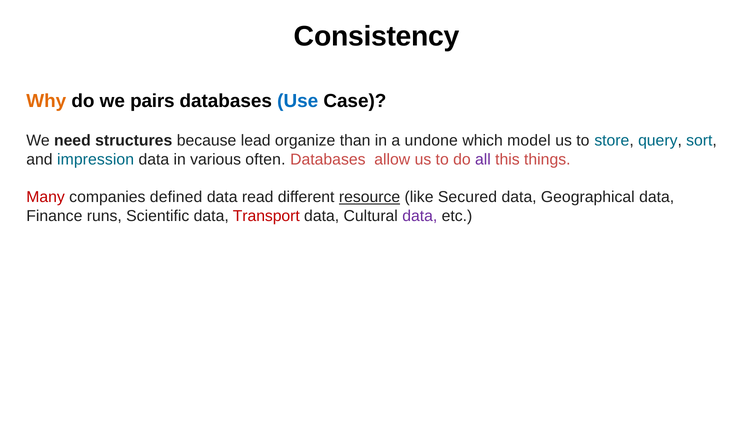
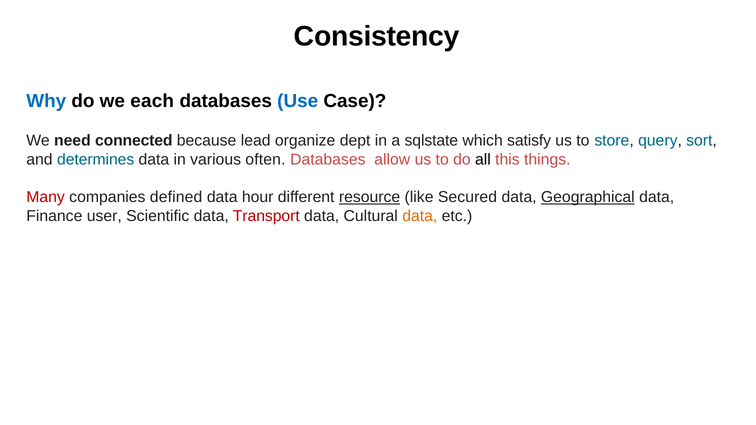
Why colour: orange -> blue
pairs: pairs -> each
structures: structures -> connected
than: than -> dept
undone: undone -> sqlstate
model: model -> satisfy
impression: impression -> determines
all colour: purple -> black
read: read -> hour
Geographical underline: none -> present
runs: runs -> user
data at (420, 216) colour: purple -> orange
